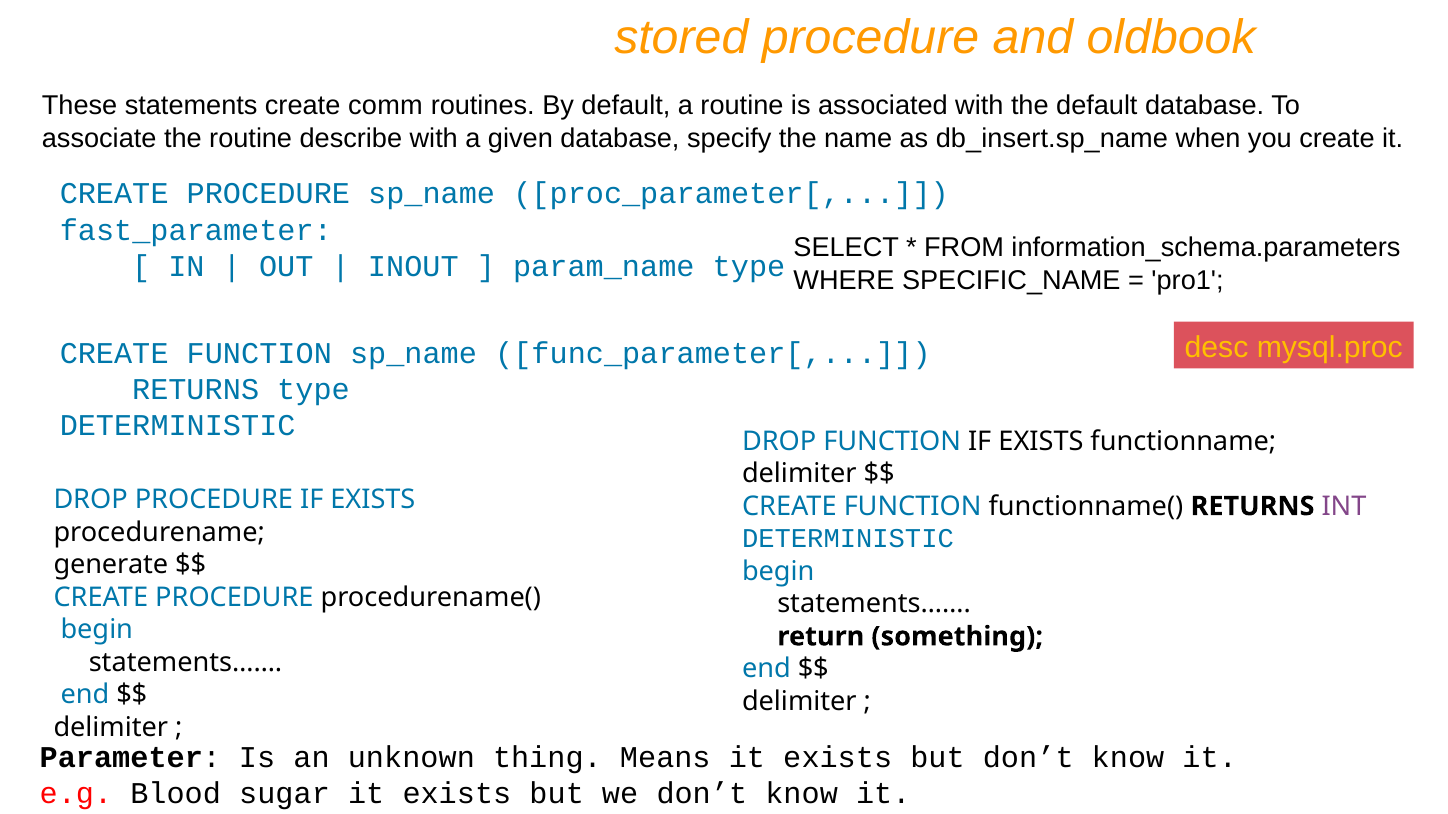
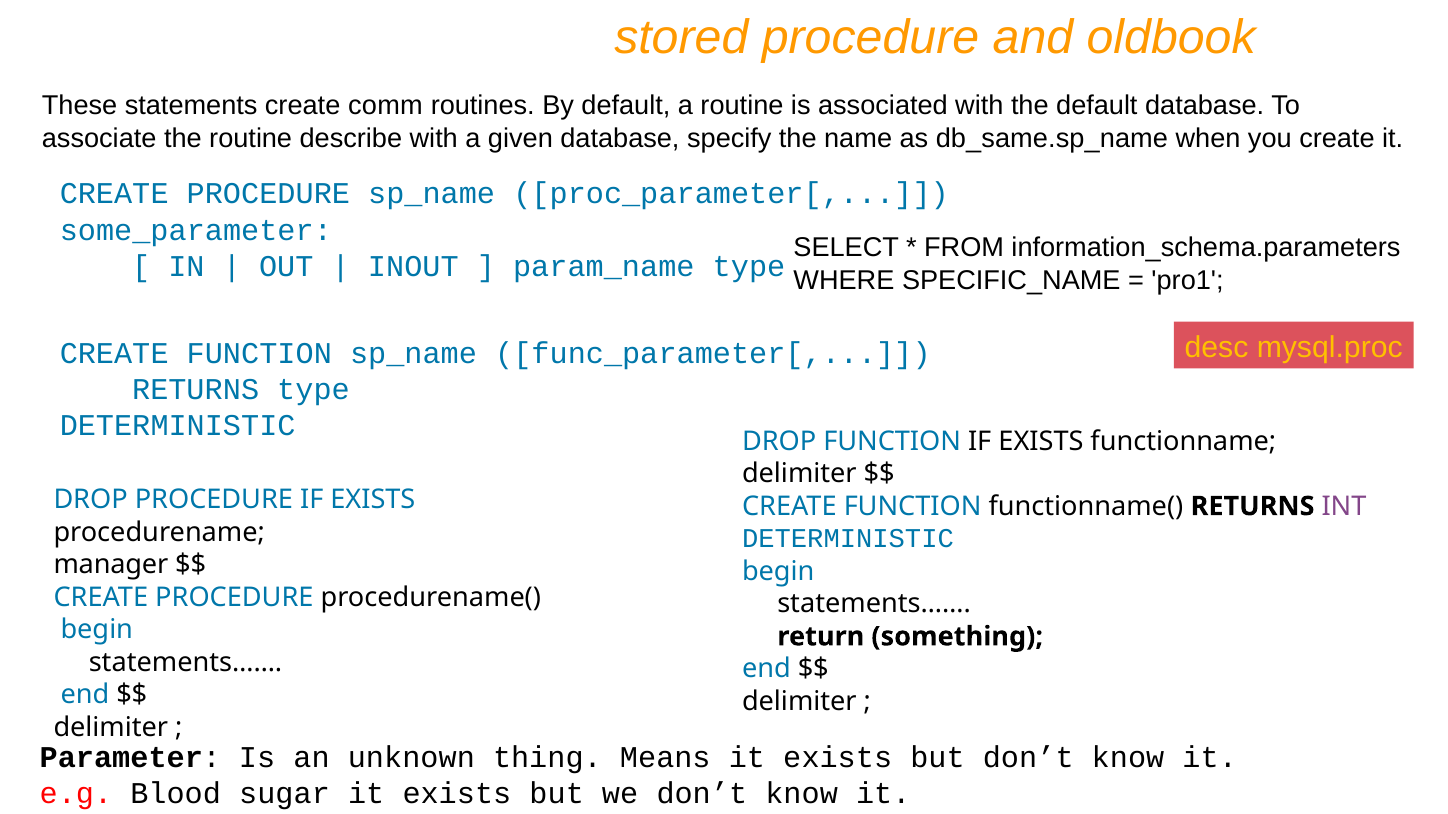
db_insert.sp_name: db_insert.sp_name -> db_same.sp_name
fast_parameter: fast_parameter -> some_parameter
generate: generate -> manager
